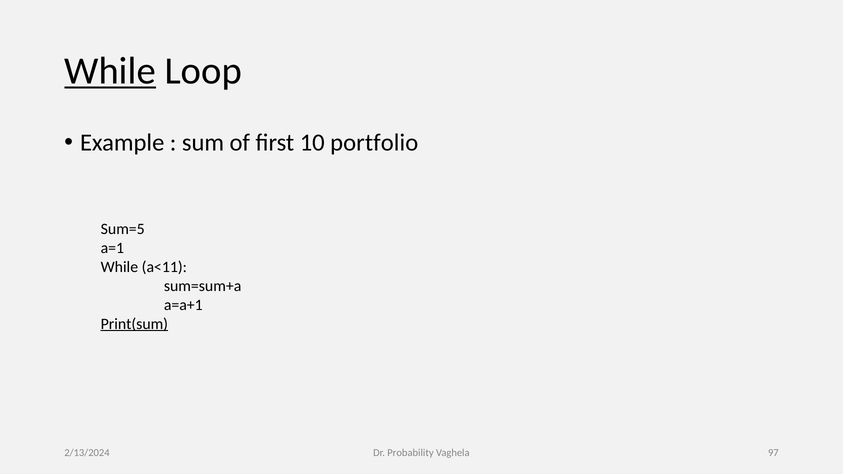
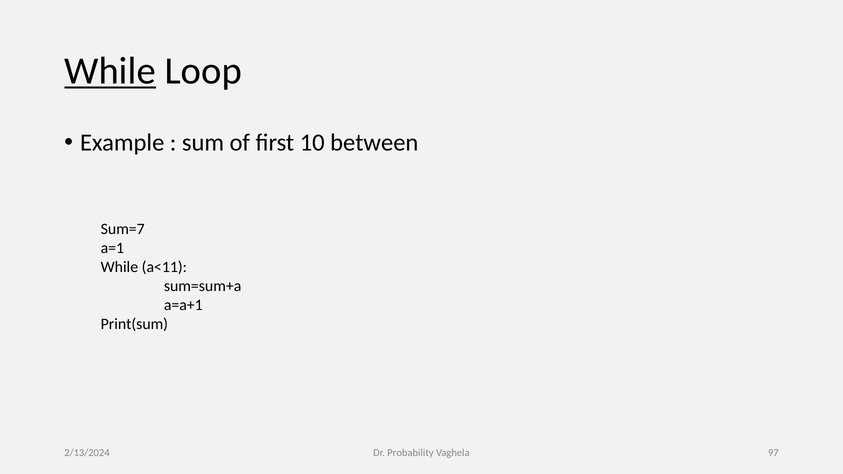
portfolio: portfolio -> between
Sum=5: Sum=5 -> Sum=7
Print(sum underline: present -> none
